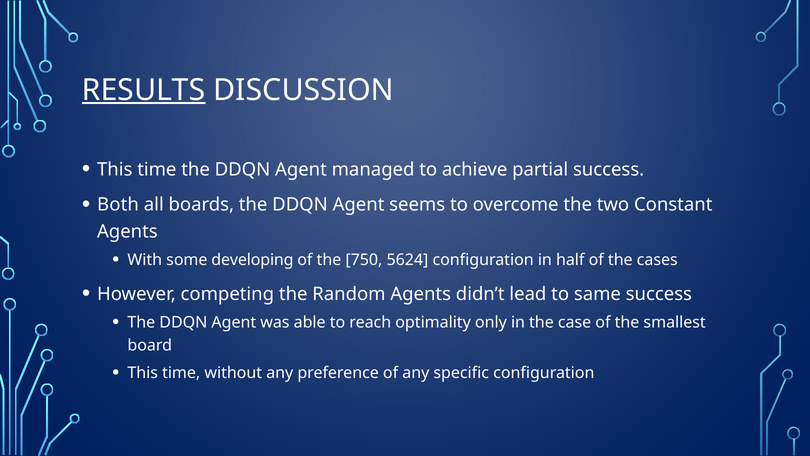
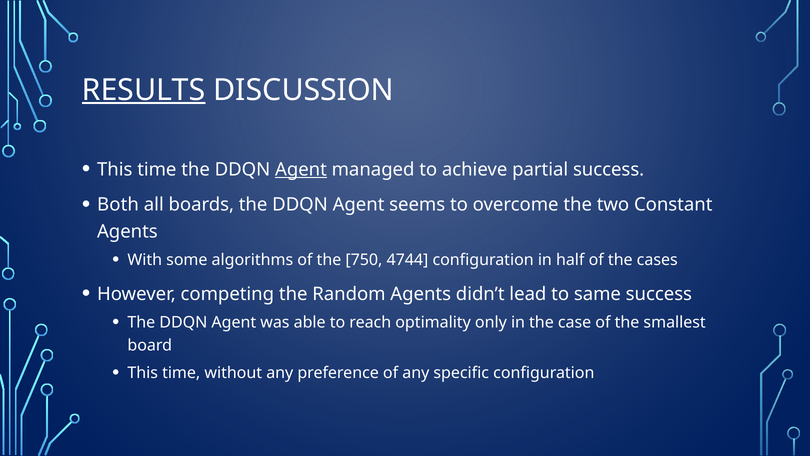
Agent at (301, 169) underline: none -> present
developing: developing -> algorithms
5624: 5624 -> 4744
